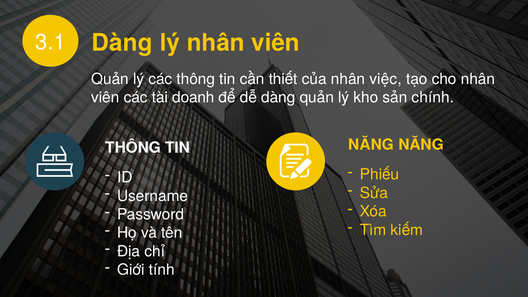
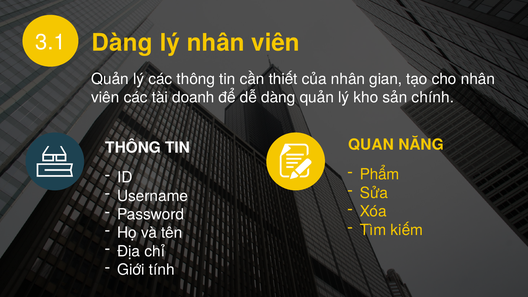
việc: việc -> gian
NĂNG at (371, 145): NĂNG -> QUAN
Phiếu: Phiếu -> Phẩm
